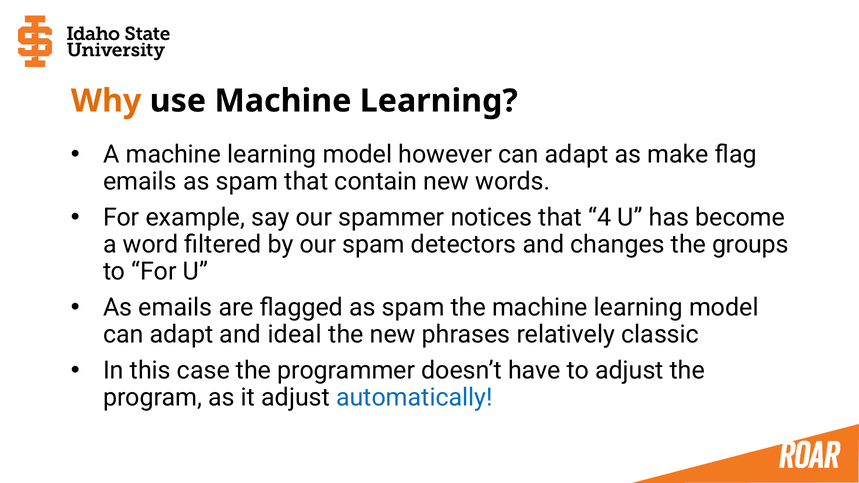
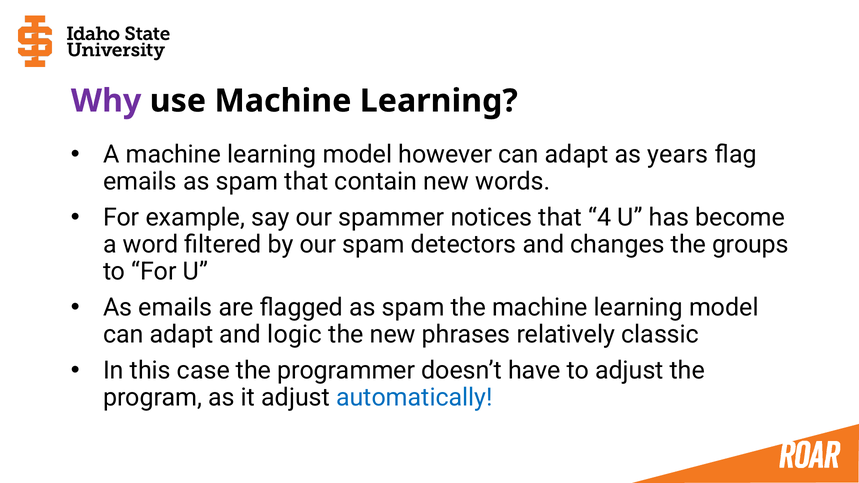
Why colour: orange -> purple
make: make -> years
ideal: ideal -> logic
